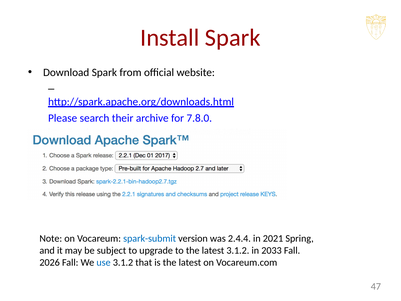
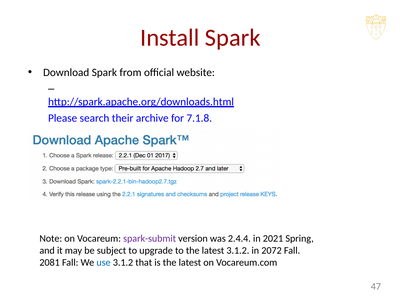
7.8.0: 7.8.0 -> 7.1.8
spark-submit colour: blue -> purple
2033: 2033 -> 2072
2026: 2026 -> 2081
